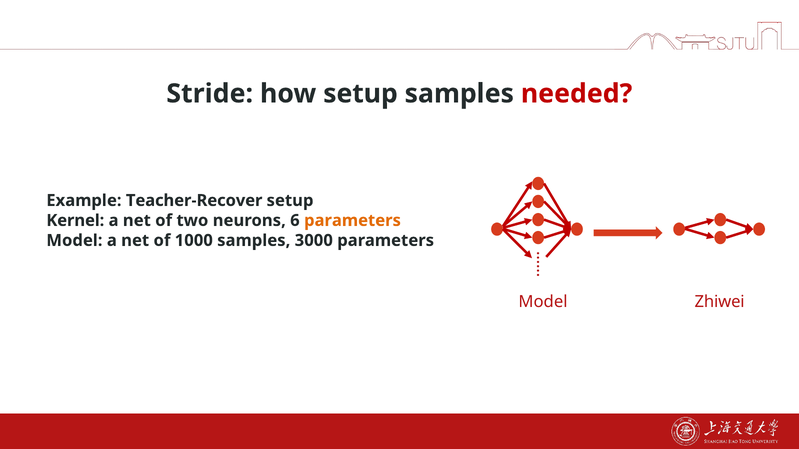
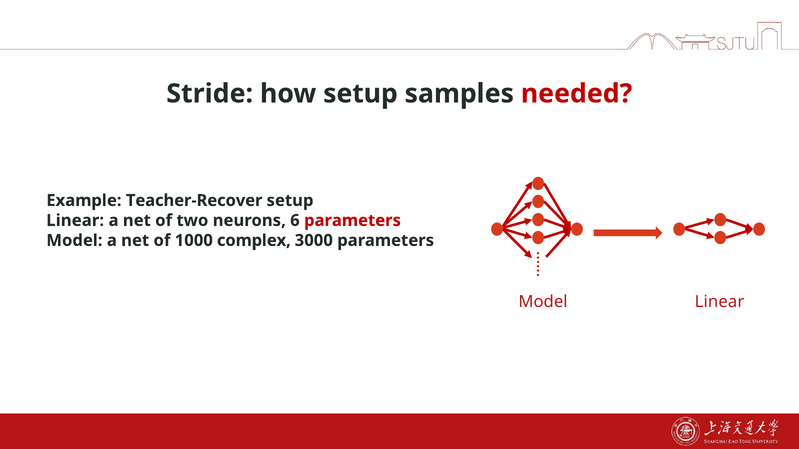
Kernel at (75, 221): Kernel -> Linear
parameters at (352, 221) colour: orange -> red
1000 samples: samples -> complex
Model Zhiwei: Zhiwei -> Linear
